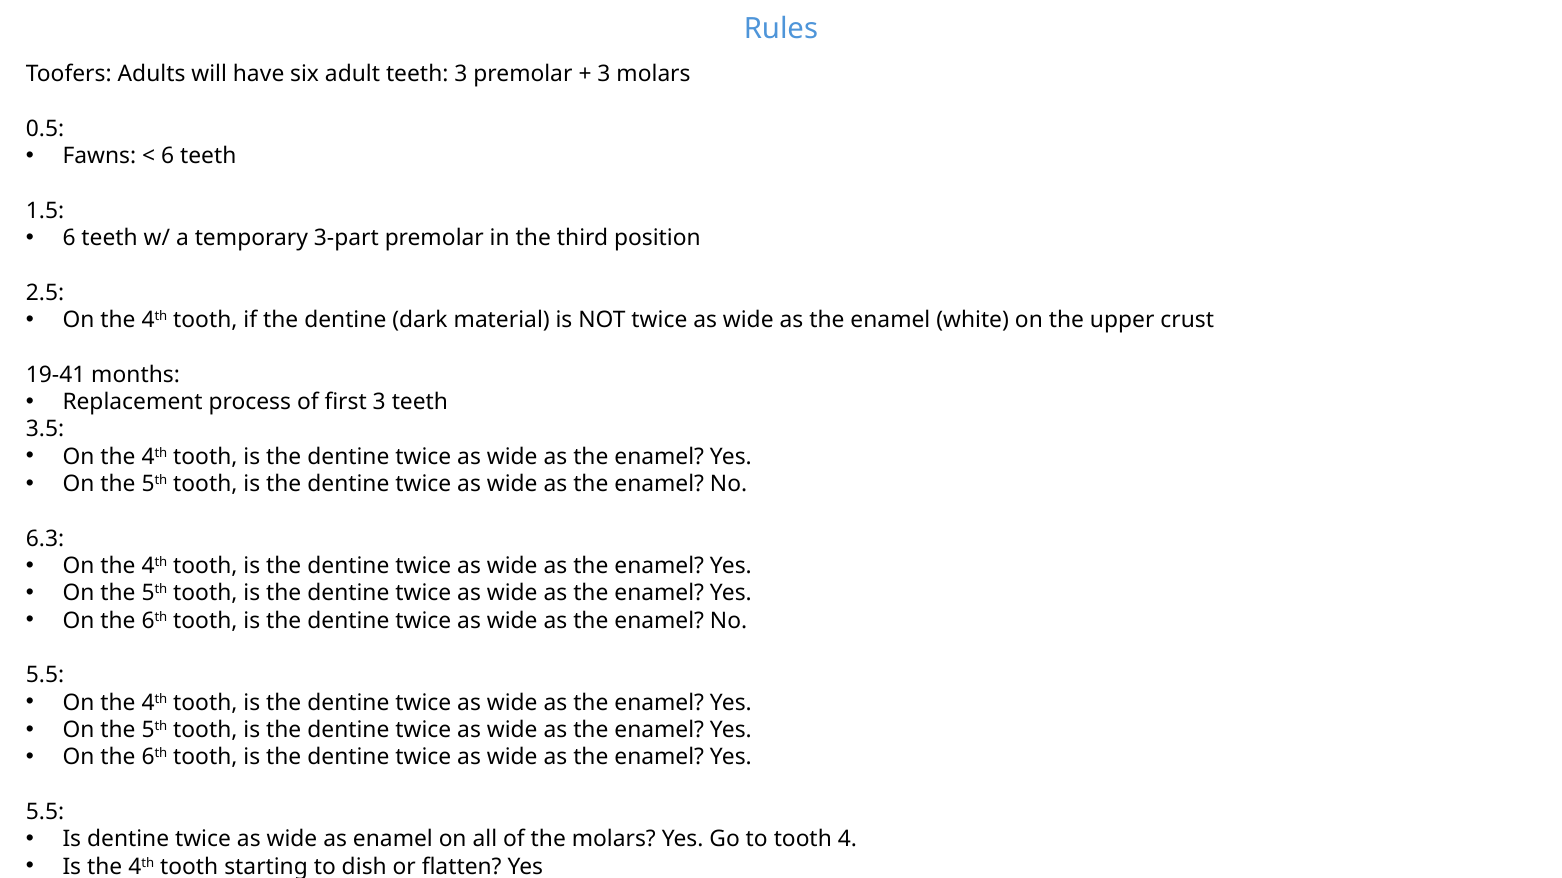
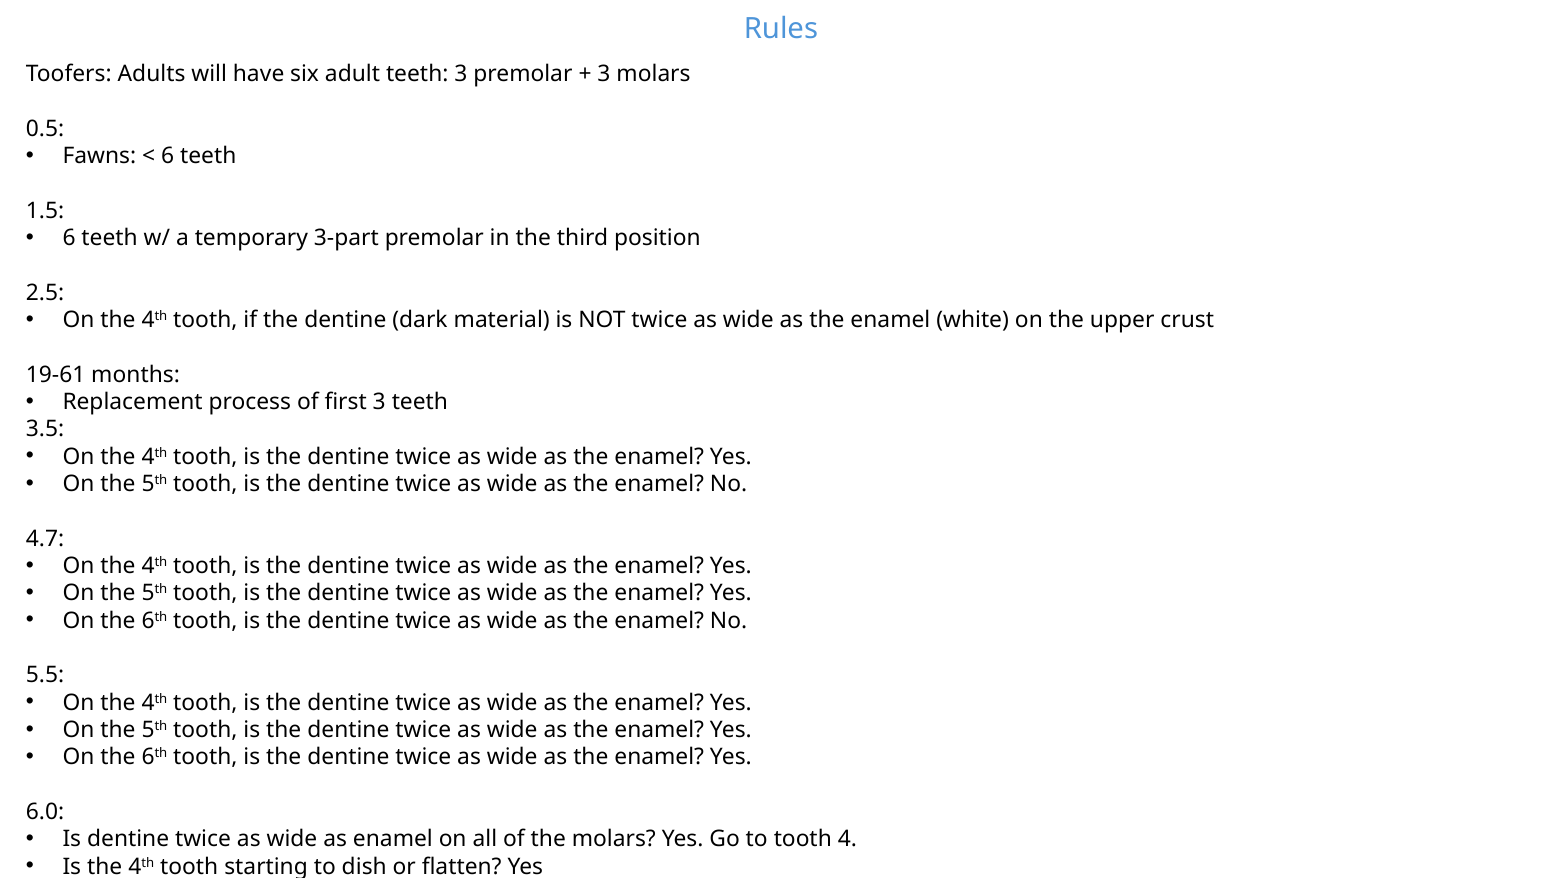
19-41: 19-41 -> 19-61
6.3: 6.3 -> 4.7
5.5 at (45, 812): 5.5 -> 6.0
